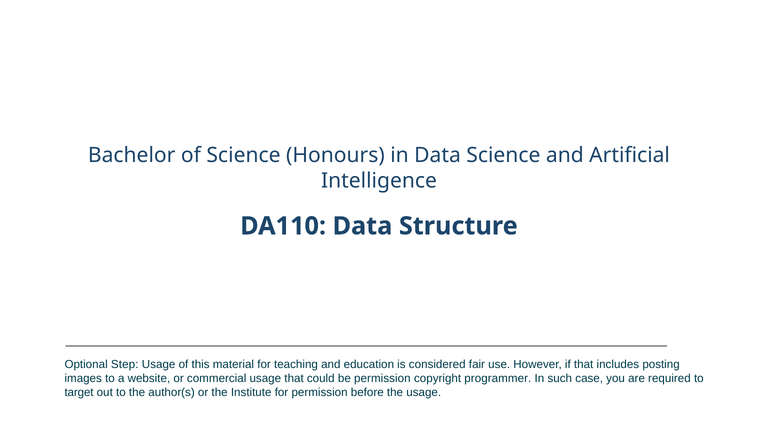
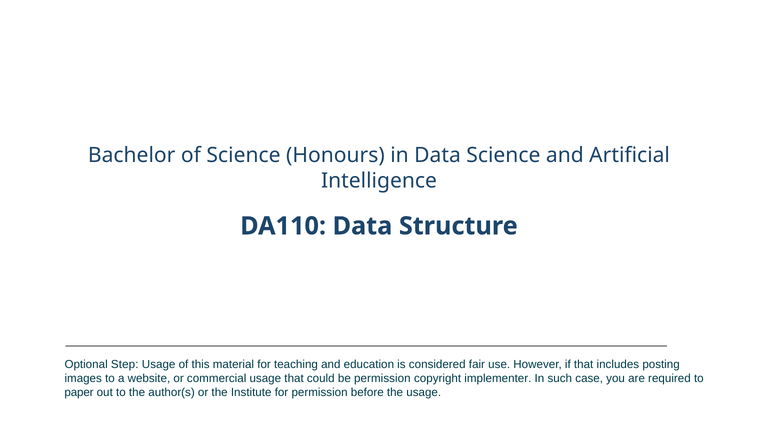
programmer: programmer -> implementer
target: target -> paper
